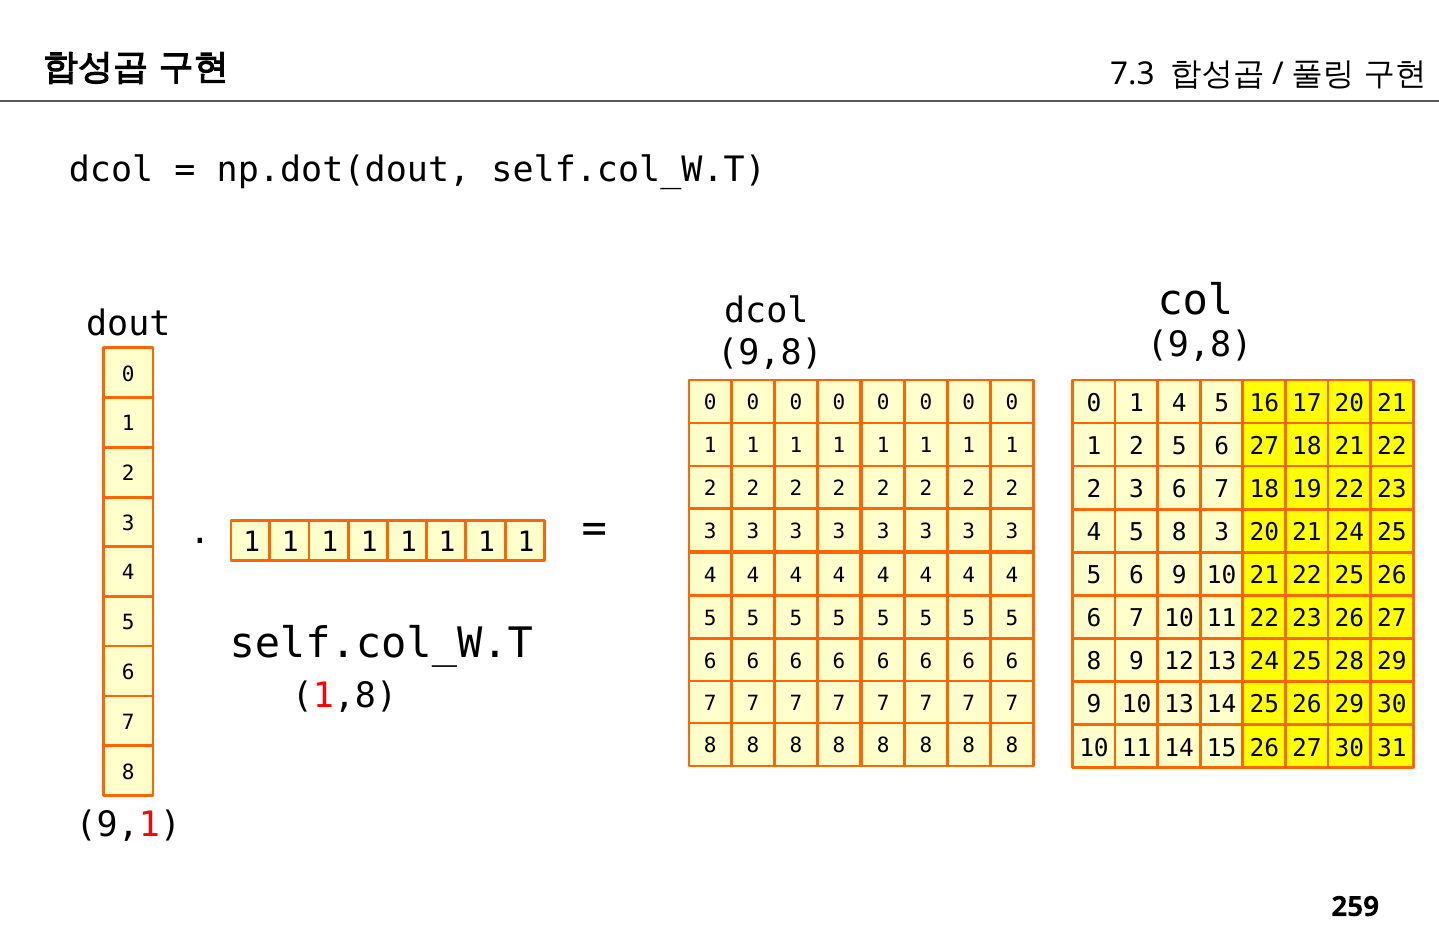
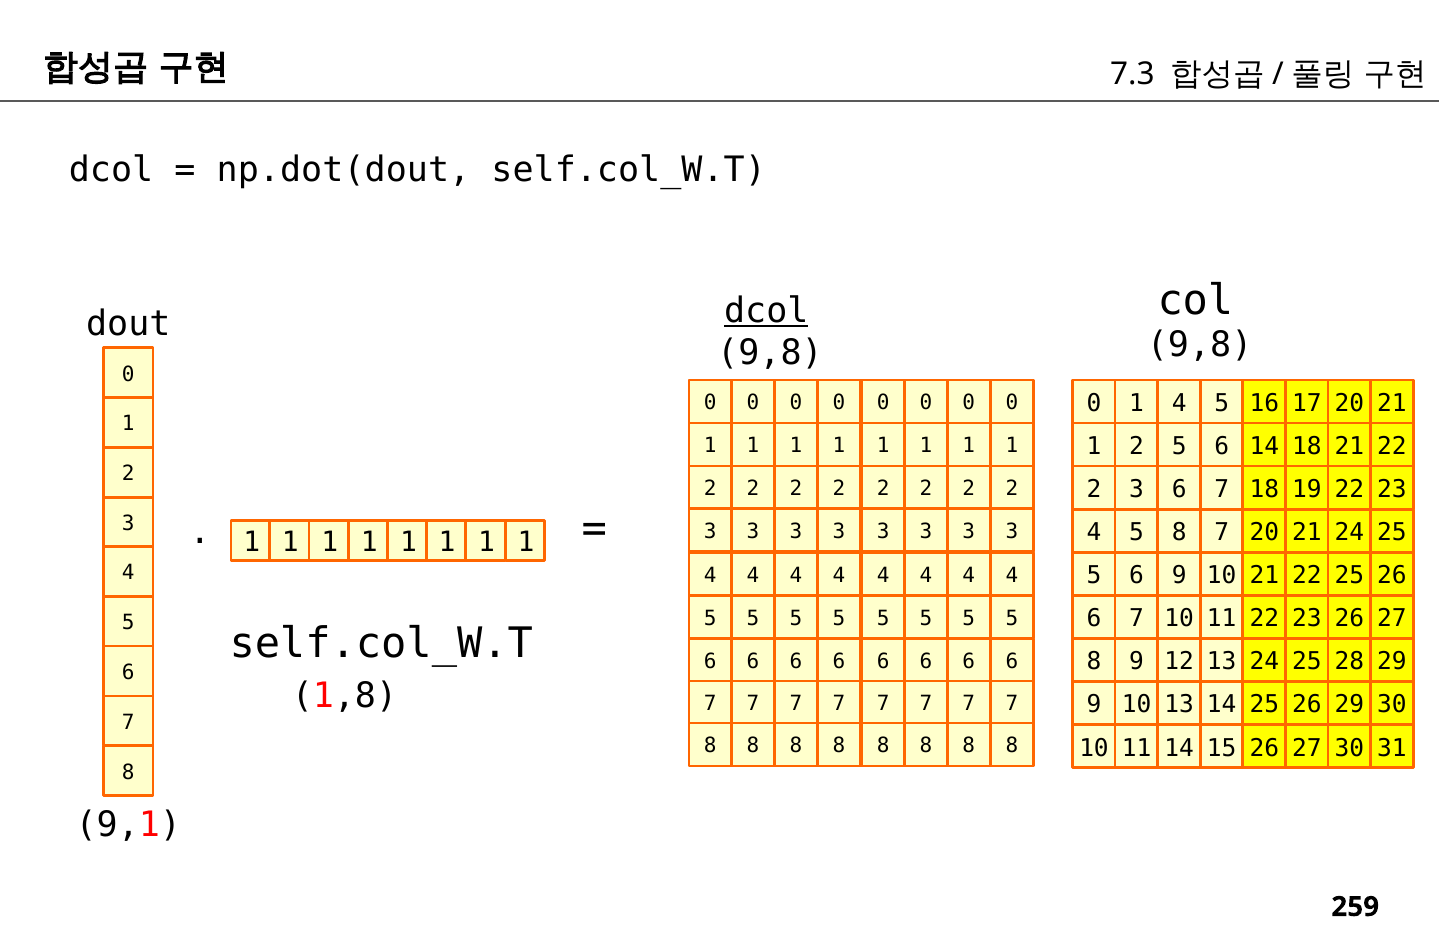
dcol at (766, 311) underline: none -> present
6 27: 27 -> 14
8 3: 3 -> 7
